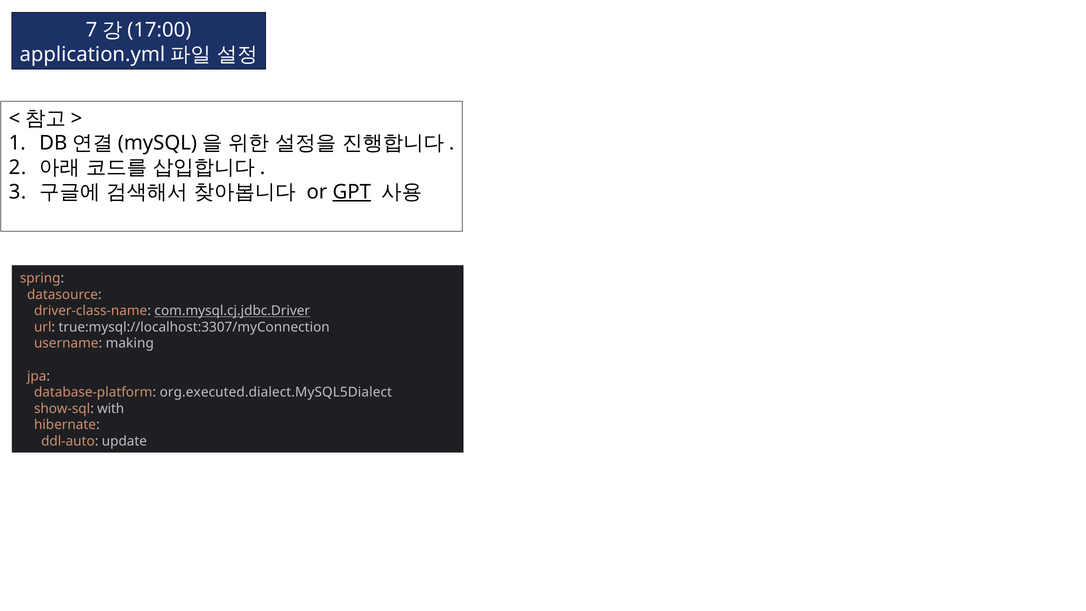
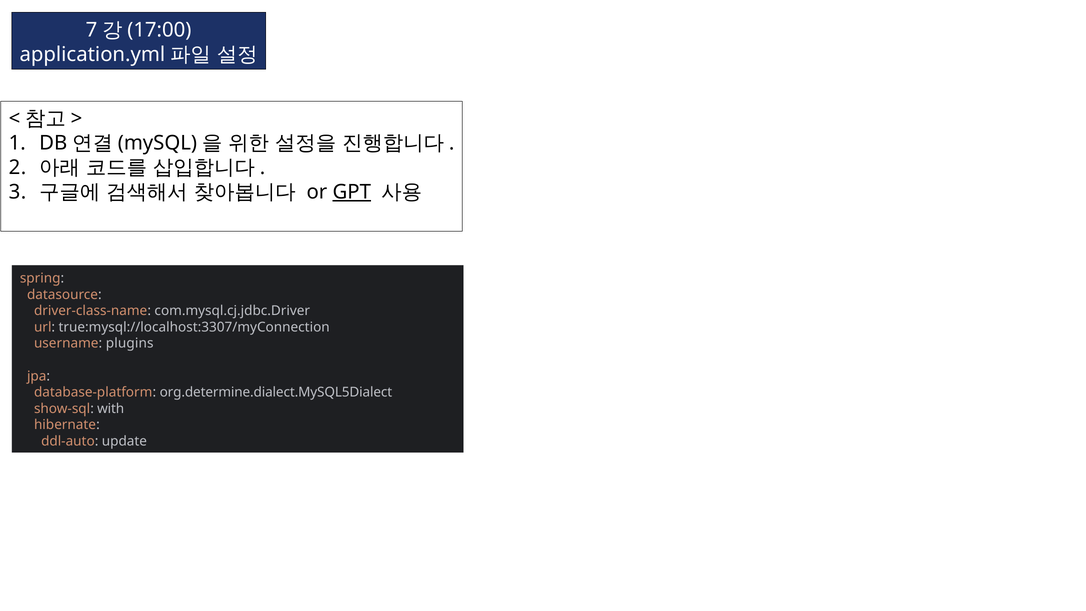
com.mysql.cj.jdbc.Driver underline: present -> none
making: making -> plugins
org.executed.dialect.MySQL5Dialect: org.executed.dialect.MySQL5Dialect -> org.determine.dialect.MySQL5Dialect
